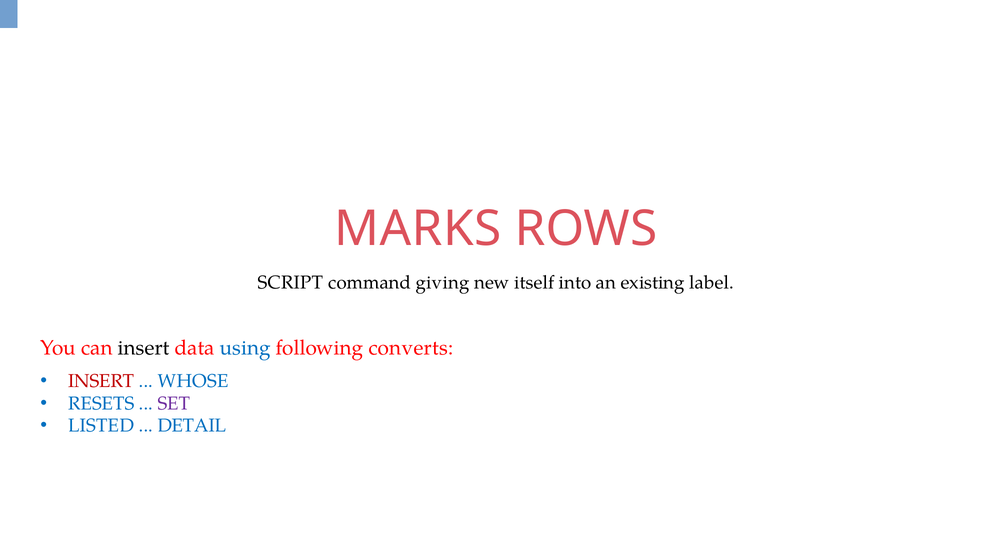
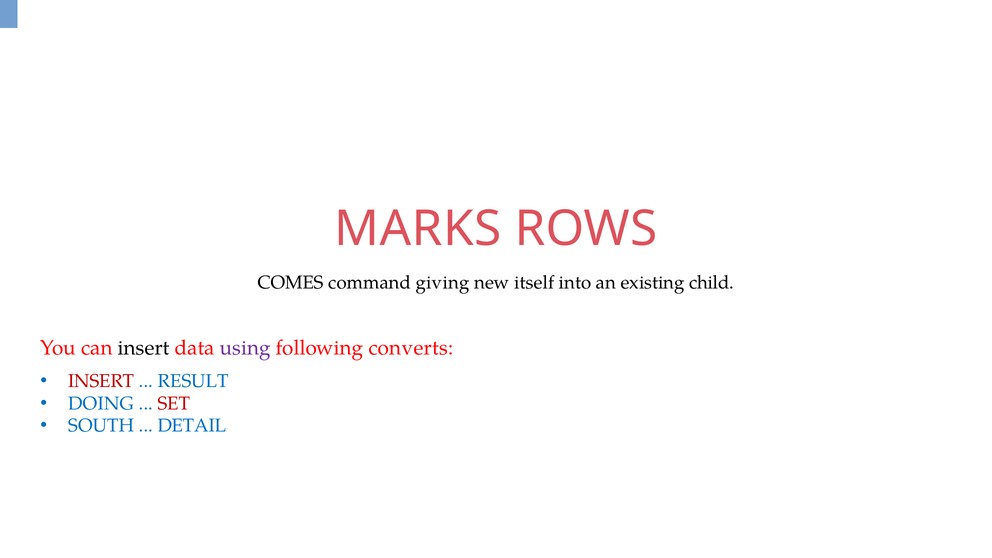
SCRIPT: SCRIPT -> COMES
label: label -> child
using colour: blue -> purple
WHOSE: WHOSE -> RESULT
RESETS: RESETS -> DOING
SET colour: purple -> red
LISTED: LISTED -> SOUTH
